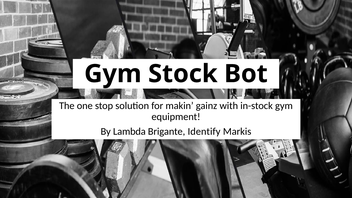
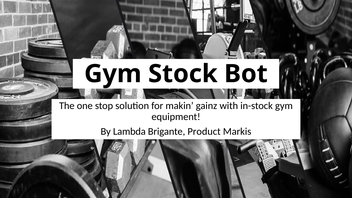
Identify: Identify -> Product
